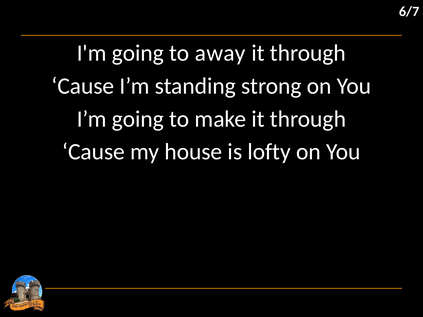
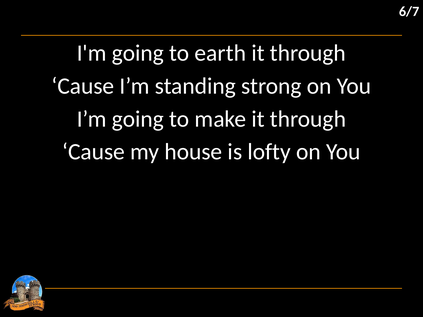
away: away -> earth
